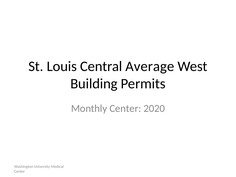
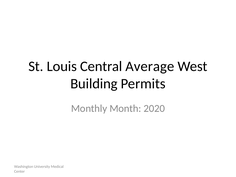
Monthly Center: Center -> Month
